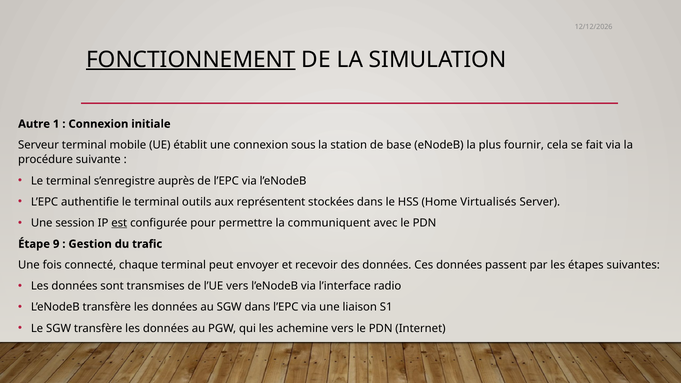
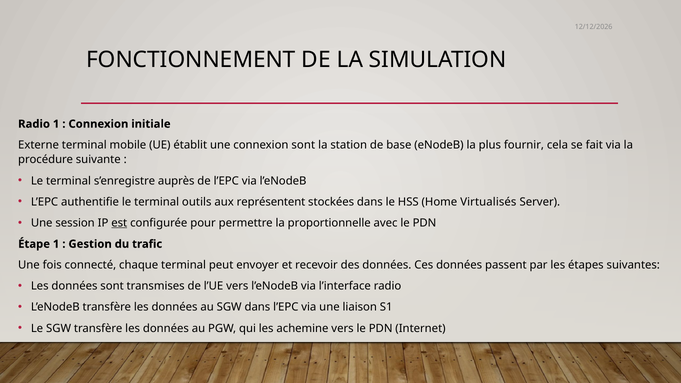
FONCTIONNEMENT underline: present -> none
Autre at (34, 124): Autre -> Radio
Serveur: Serveur -> Externe
connexion sous: sous -> sont
communiquent: communiquent -> proportionnelle
Étape 9: 9 -> 1
